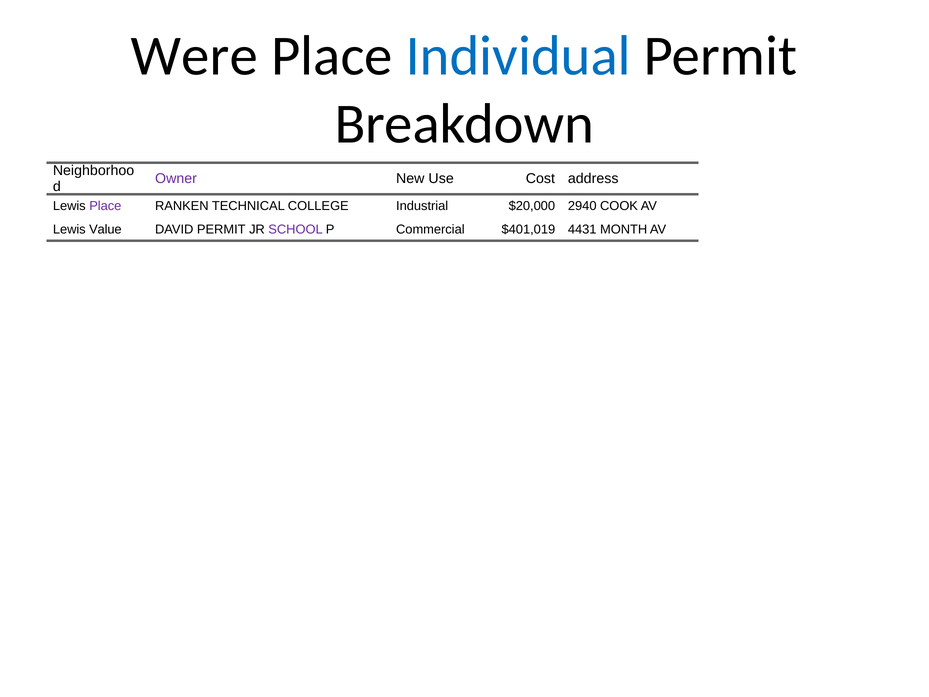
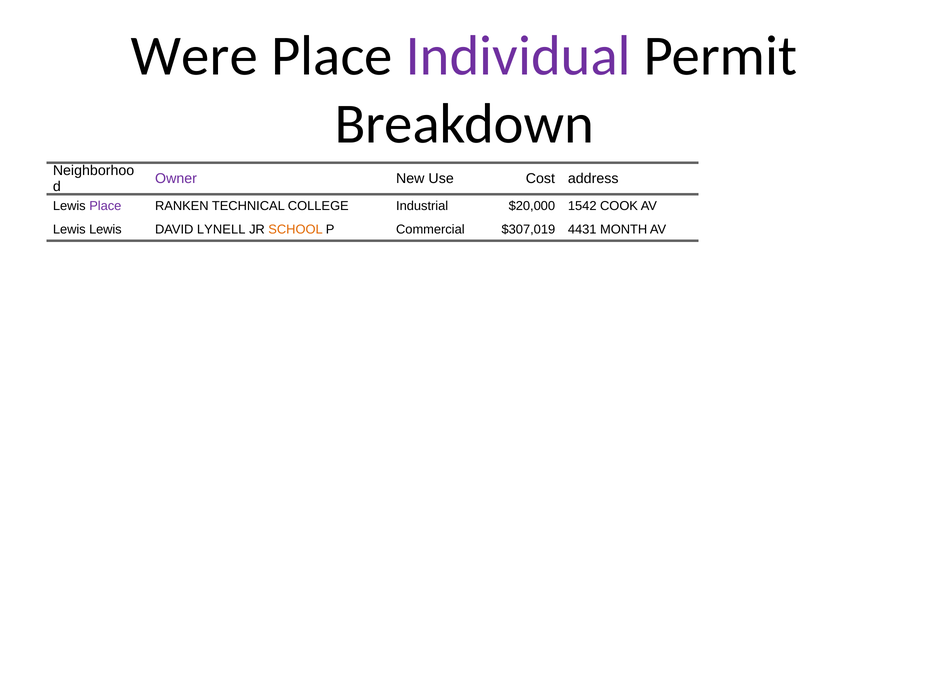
Individual colour: blue -> purple
2940: 2940 -> 1542
Lewis Value: Value -> Lewis
DAVID PERMIT: PERMIT -> LYNELL
SCHOOL colour: purple -> orange
$401,019: $401,019 -> $307,019
